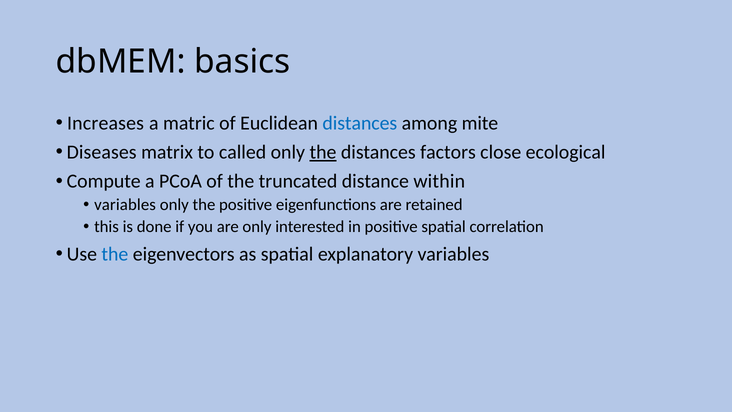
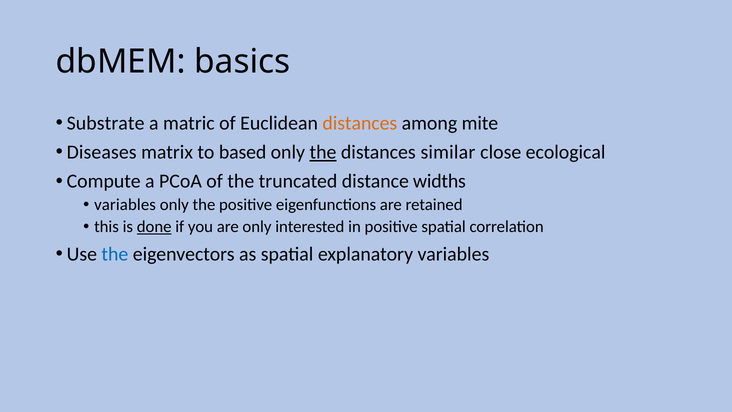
Increases: Increases -> Substrate
distances at (360, 123) colour: blue -> orange
called: called -> based
factors: factors -> similar
within: within -> widths
done underline: none -> present
